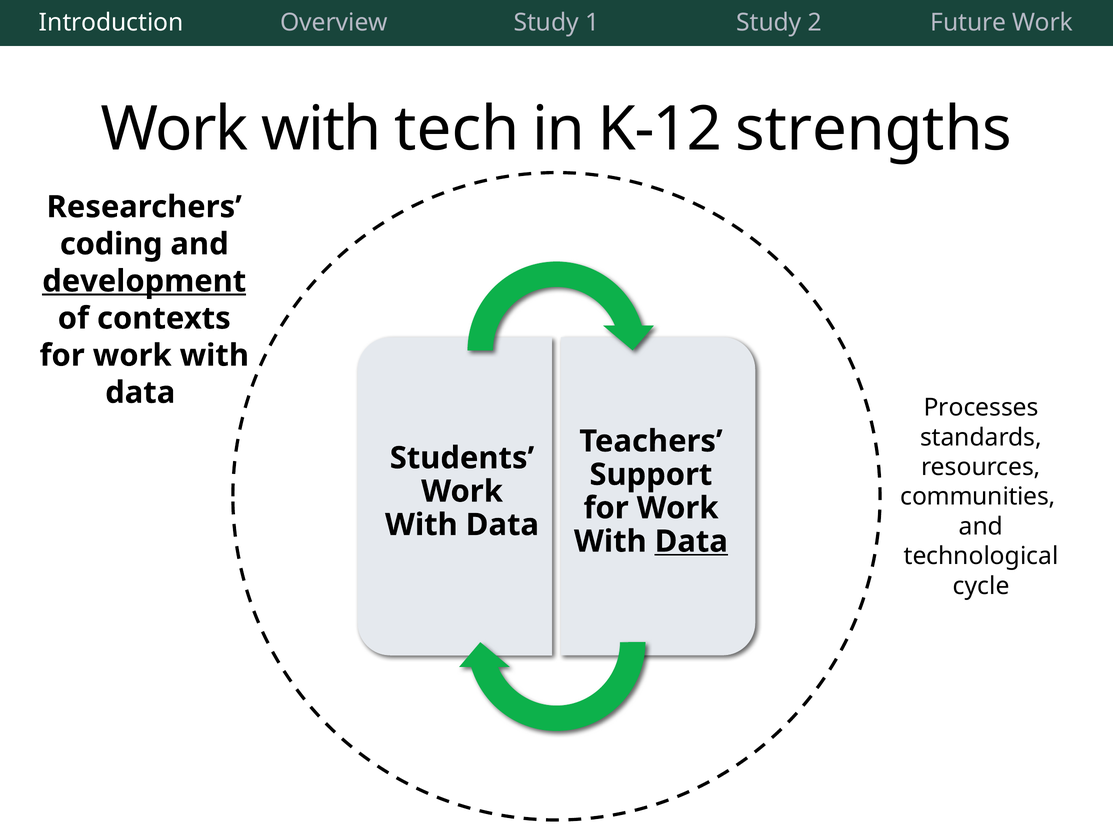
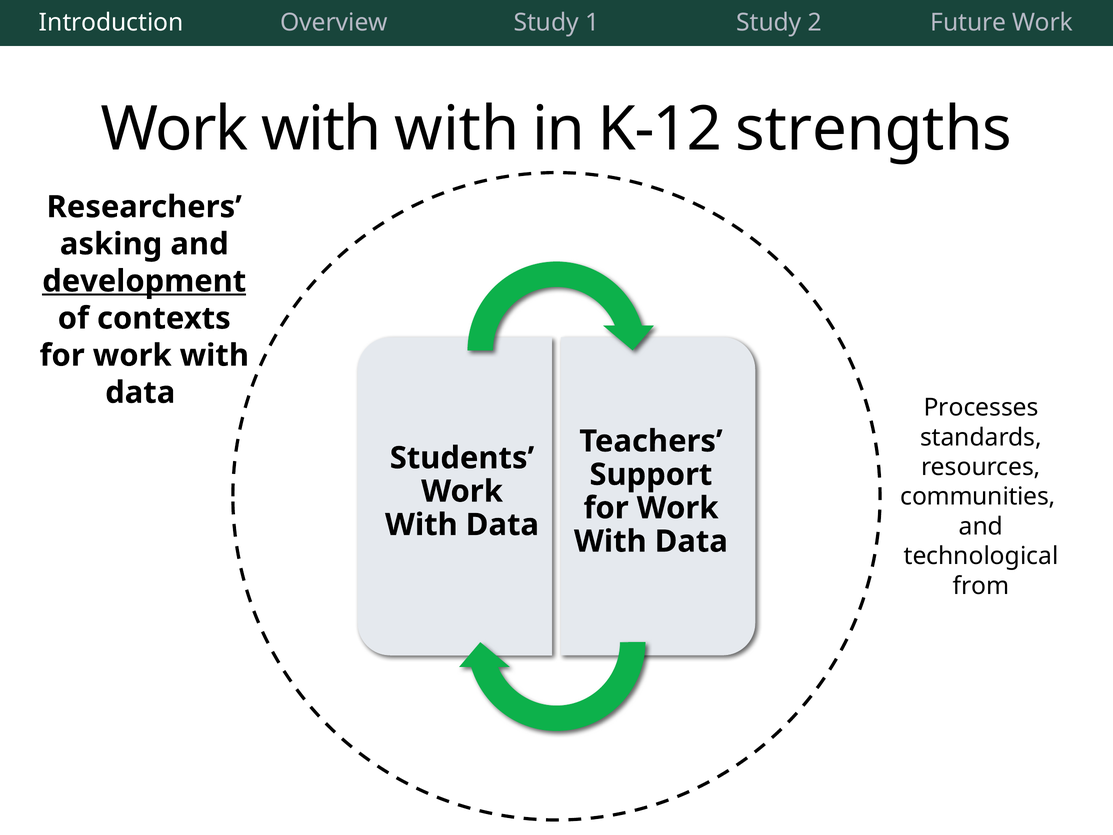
with tech: tech -> with
coding: coding -> asking
Data at (691, 541) underline: present -> none
cycle: cycle -> from
